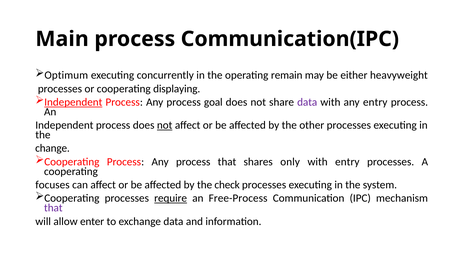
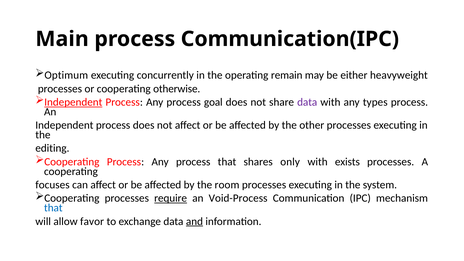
displaying: displaying -> otherwise
any entry: entry -> types
not at (165, 125) underline: present -> none
change: change -> editing
with entry: entry -> exists
check: check -> room
Free-Process: Free-Process -> Void-Process
that at (53, 208) colour: purple -> blue
enter: enter -> favor
and underline: none -> present
